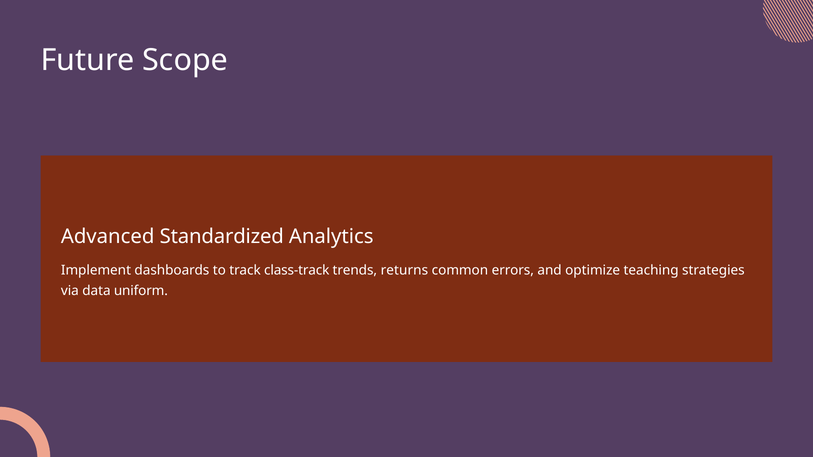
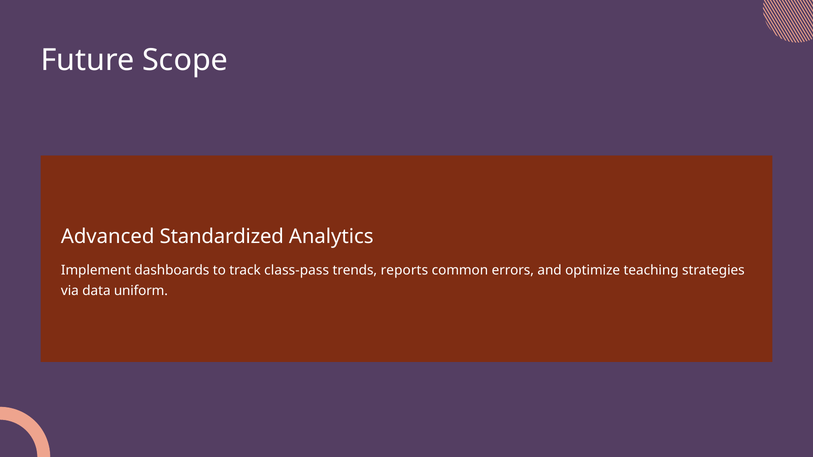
class-track: class-track -> class-pass
returns: returns -> reports
